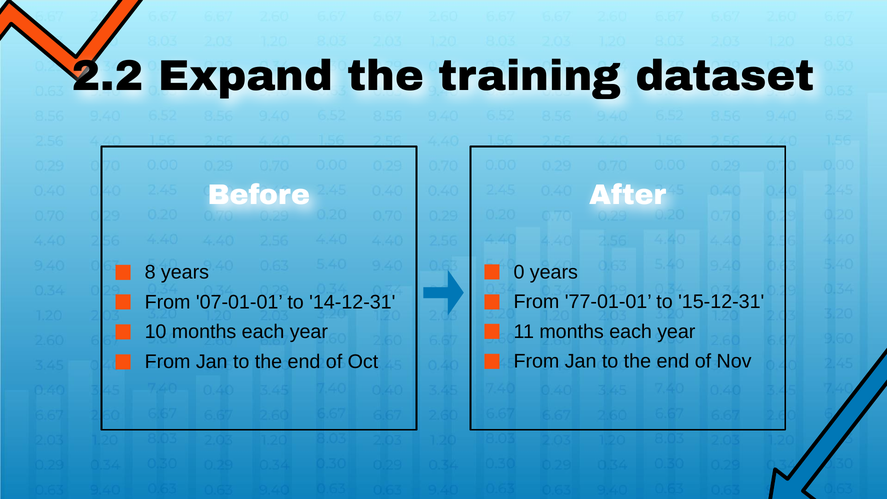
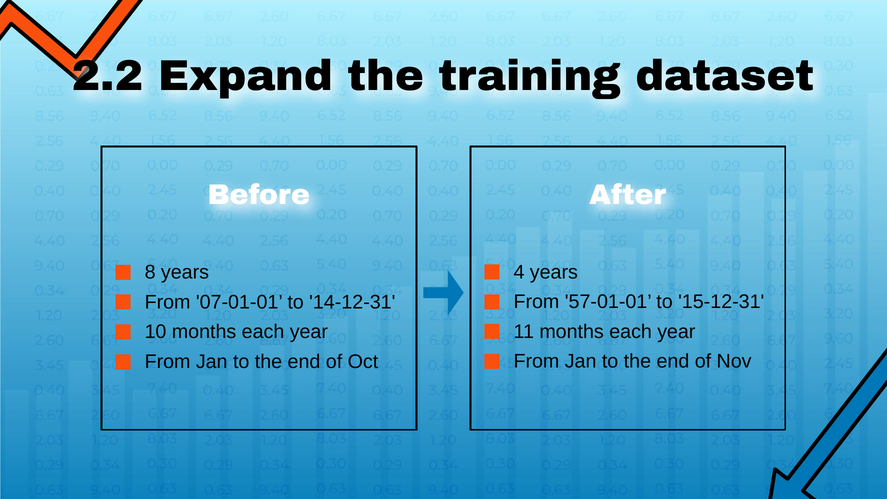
0: 0 -> 4
77-01-01: 77-01-01 -> 57-01-01
